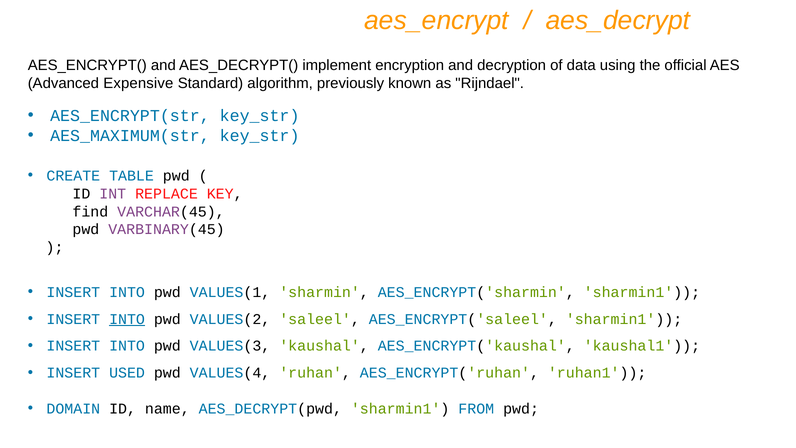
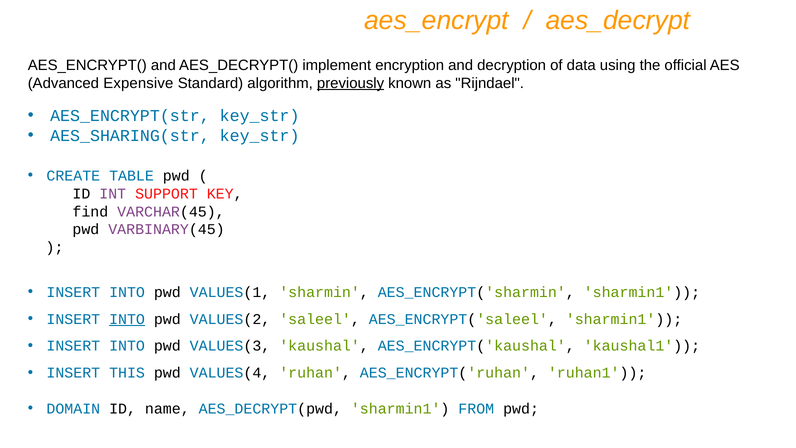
previously underline: none -> present
AES_MAXIMUM(str: AES_MAXIMUM(str -> AES_SHARING(str
REPLACE: REPLACE -> SUPPORT
USED: USED -> THIS
